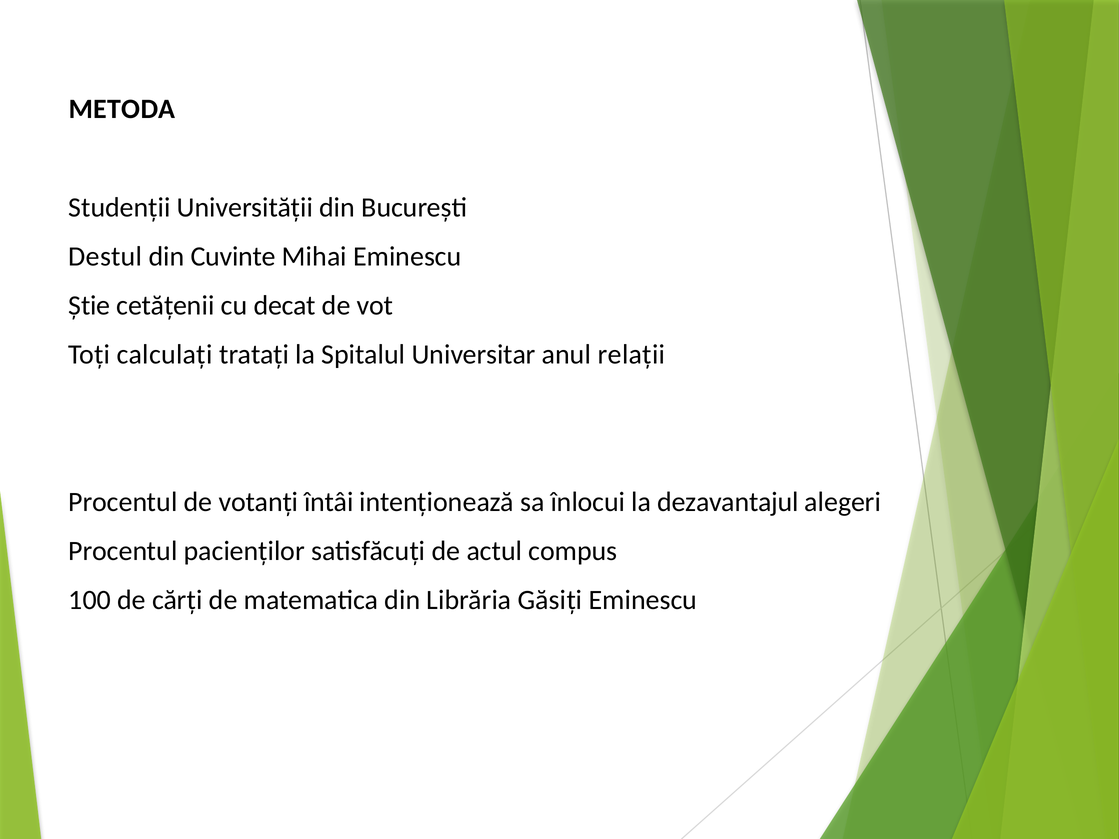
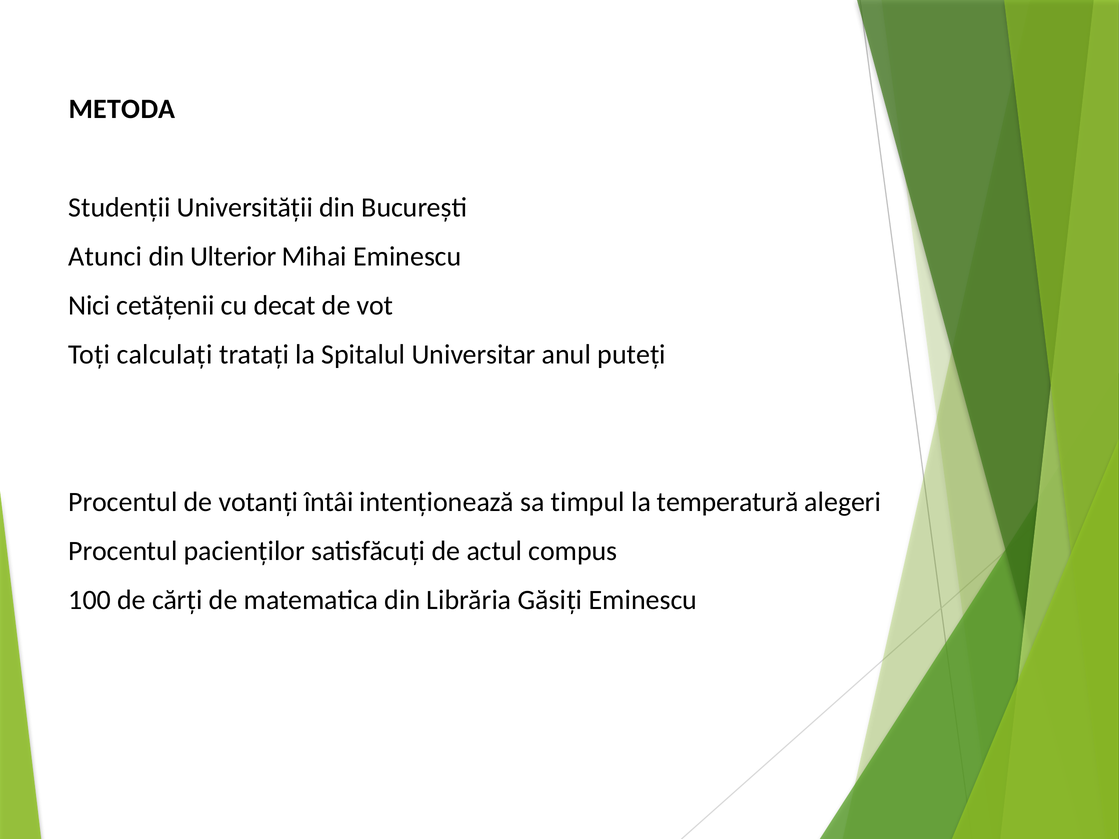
Destul: Destul -> Atunci
Cuvinte: Cuvinte -> Ulterior
Știe: Știe -> Nici
relații: relații -> puteți
înlocui: înlocui -> timpul
dezavantajul: dezavantajul -> temperatură
